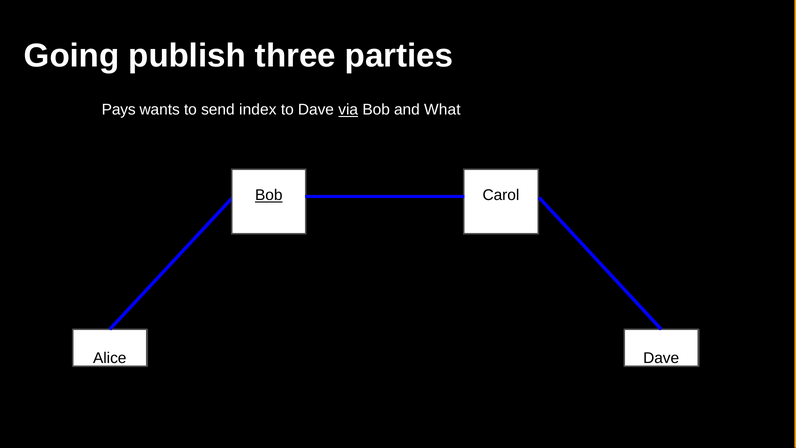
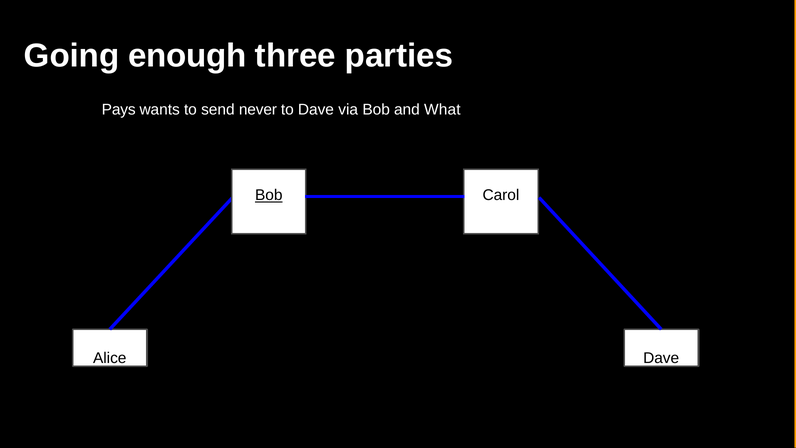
publish: publish -> enough
index: index -> never
via underline: present -> none
